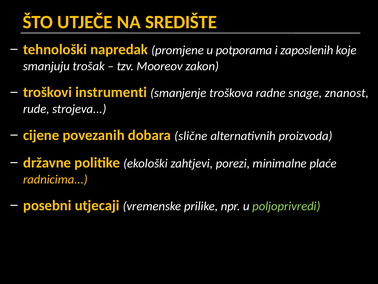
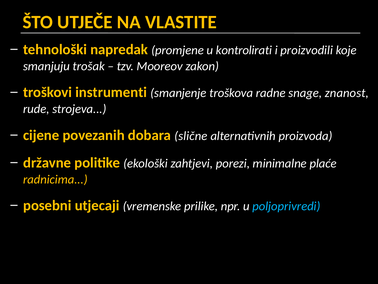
SREDIŠTE: SREDIŠTE -> VLASTITE
potporama: potporama -> kontrolirati
zaposlenih: zaposlenih -> proizvodili
poljoprivredi colour: light green -> light blue
